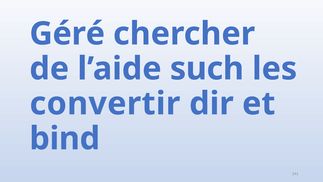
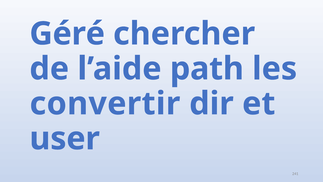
such: such -> path
bind: bind -> user
